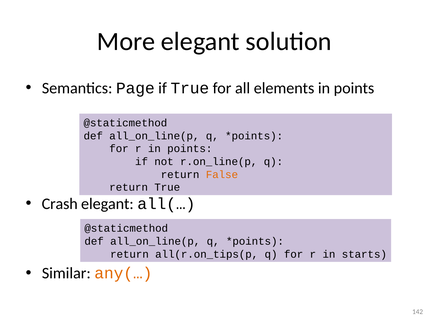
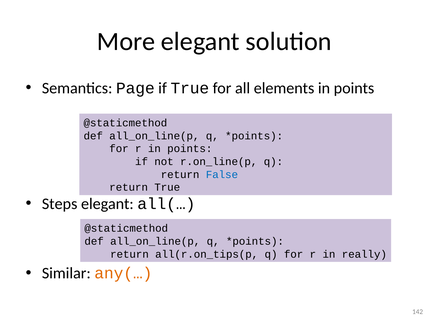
False colour: orange -> blue
Crash: Crash -> Steps
starts: starts -> really
